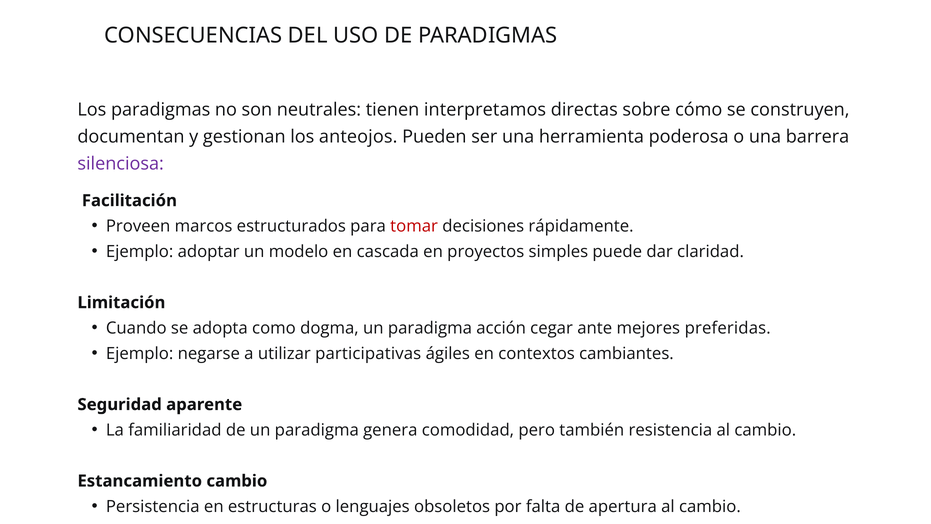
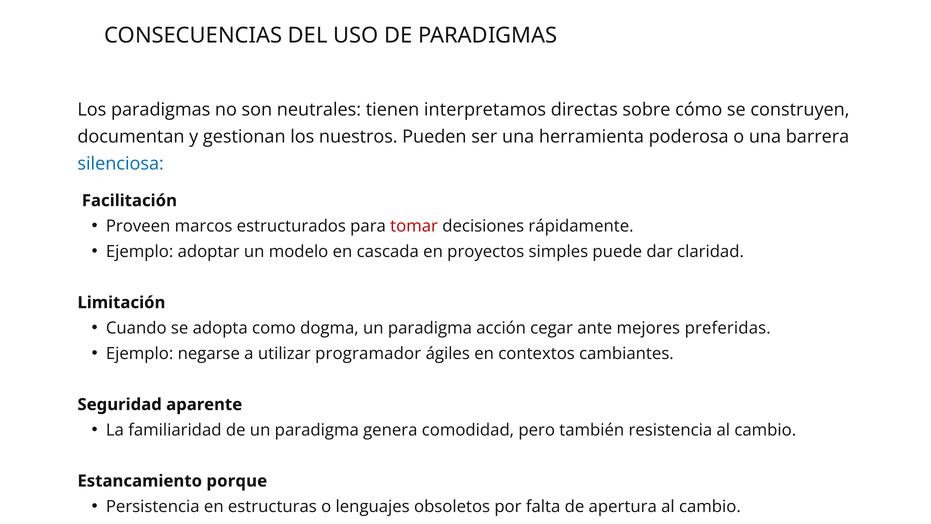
anteojos: anteojos -> nuestros
silenciosa colour: purple -> blue
participativas: participativas -> programador
Estancamiento cambio: cambio -> porque
